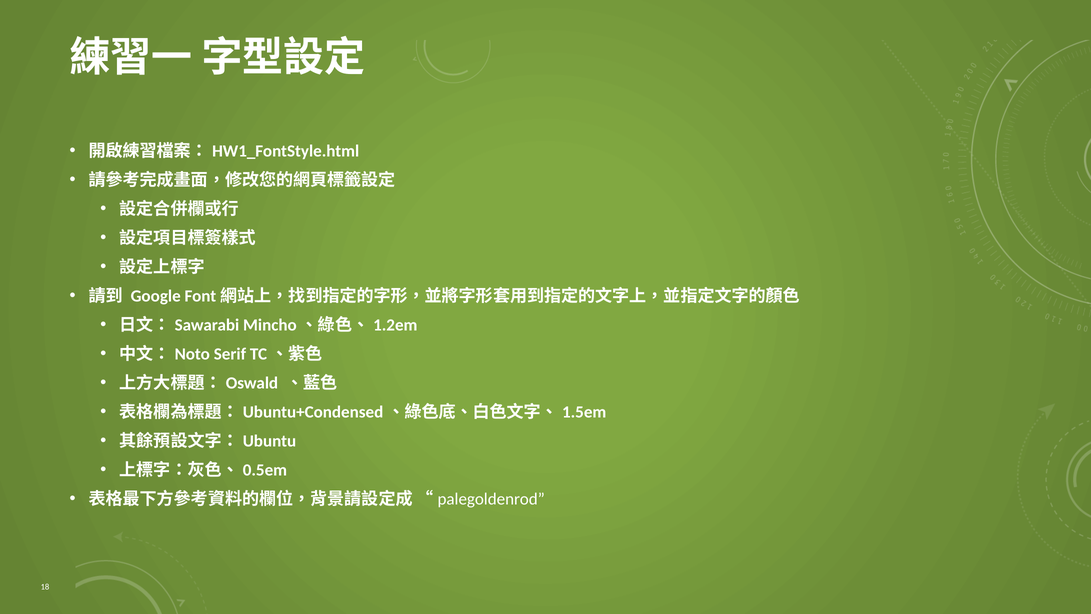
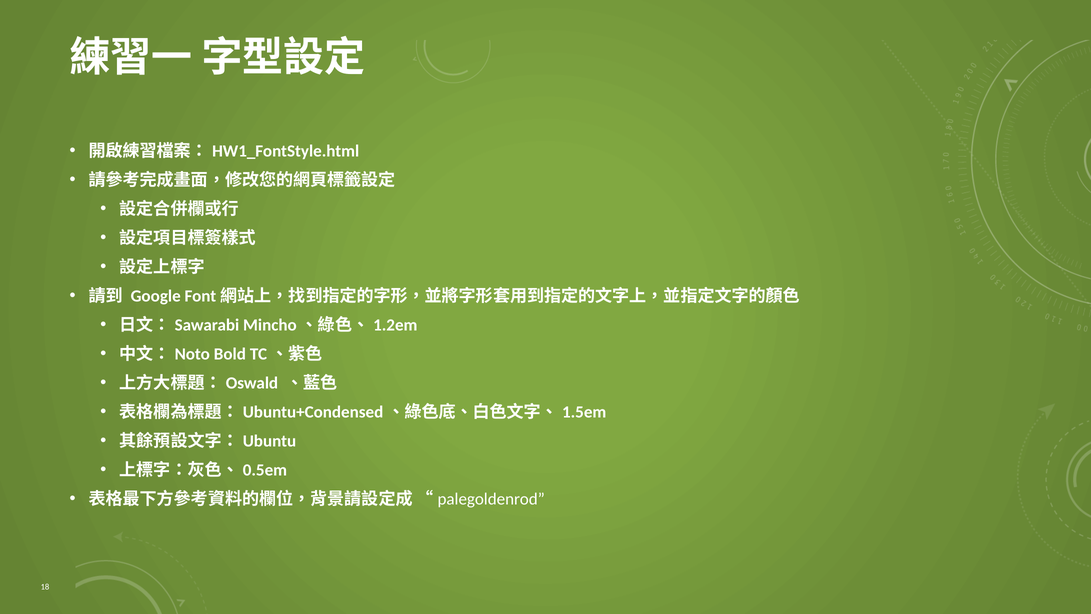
Serif: Serif -> Bold
